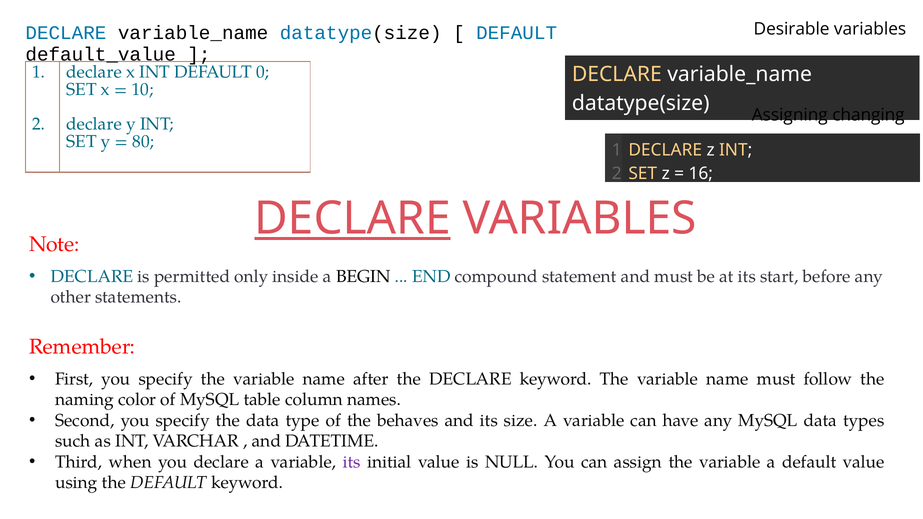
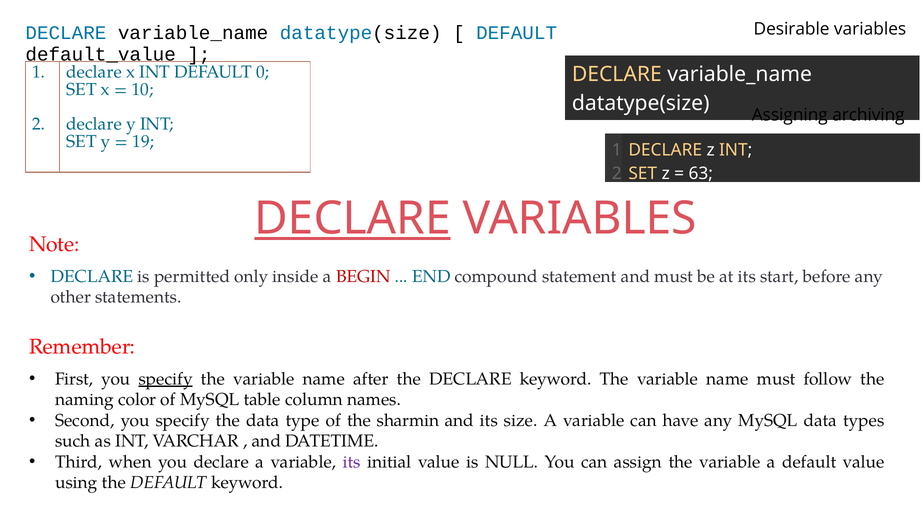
changing: changing -> archiving
80: 80 -> 19
16: 16 -> 63
BEGIN colour: black -> red
specify at (166, 379) underline: none -> present
behaves: behaves -> sharmin
